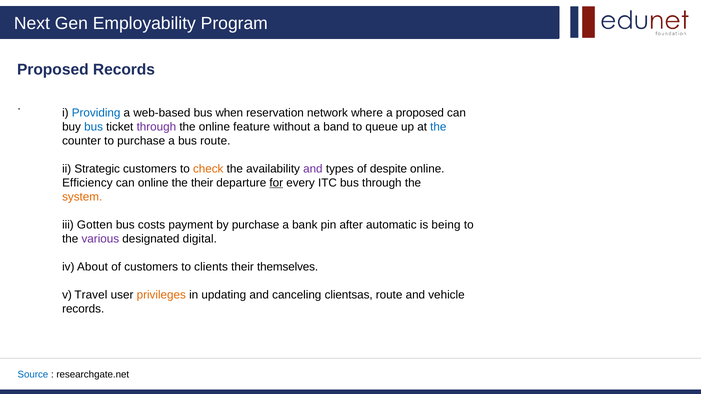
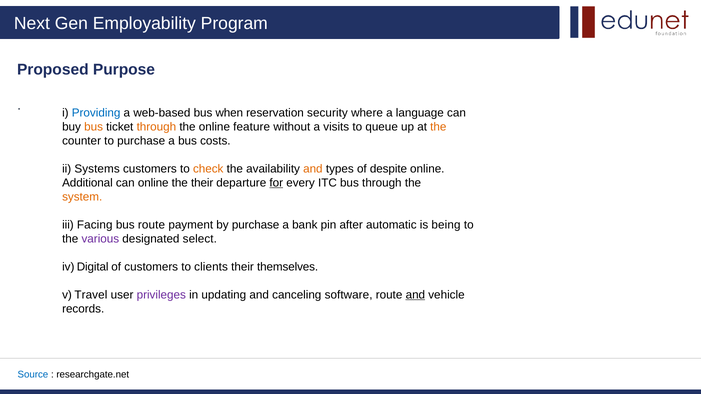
Proposed Records: Records -> Purpose
network: network -> security
a proposed: proposed -> language
bus at (94, 127) colour: blue -> orange
through at (156, 127) colour: purple -> orange
band: band -> visits
the at (438, 127) colour: blue -> orange
bus route: route -> costs
Strategic: Strategic -> Systems
and at (313, 169) colour: purple -> orange
Efficiency: Efficiency -> Additional
Gotten: Gotten -> Facing
bus costs: costs -> route
digital: digital -> select
About: About -> Digital
privileges colour: orange -> purple
clientsas: clientsas -> software
and at (415, 295) underline: none -> present
